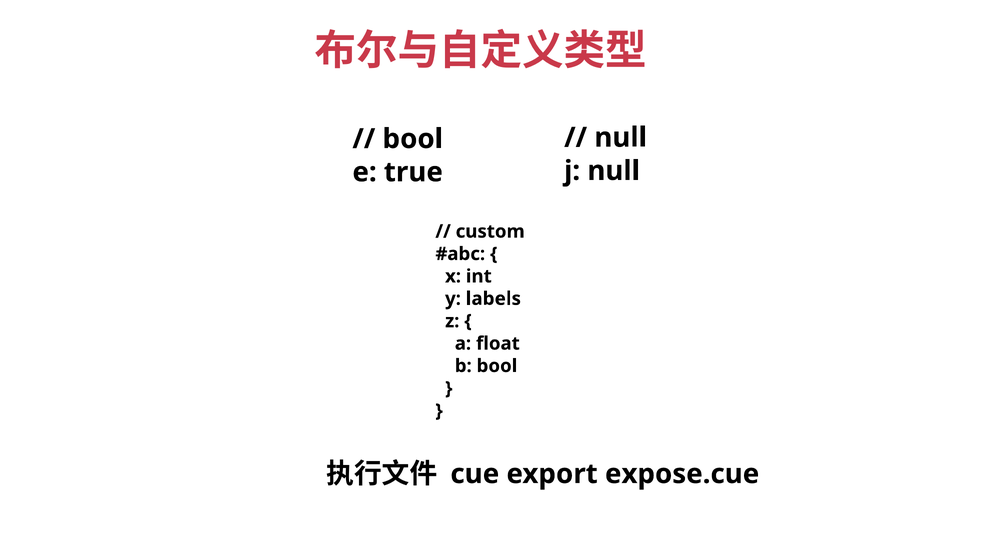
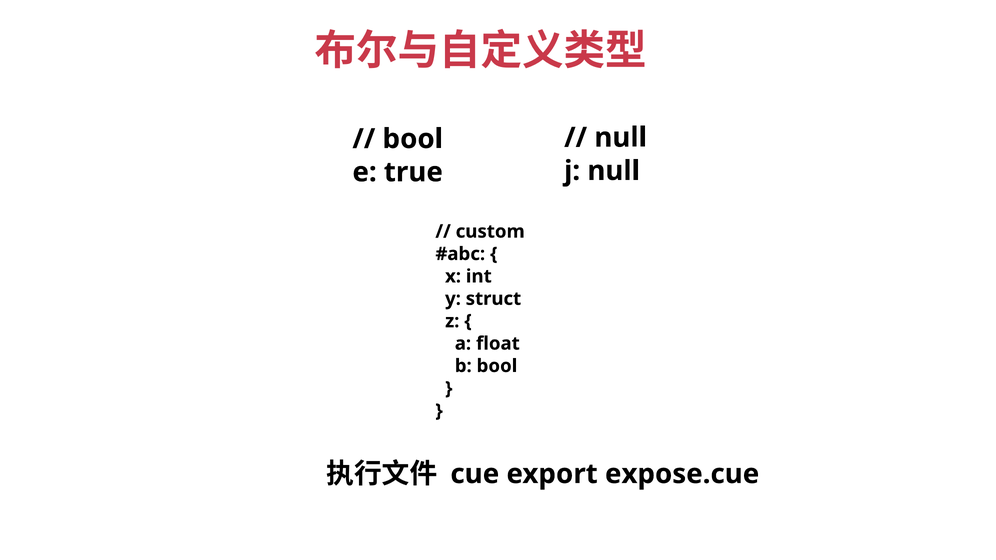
labels: labels -> struct
